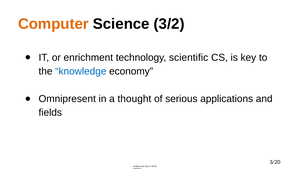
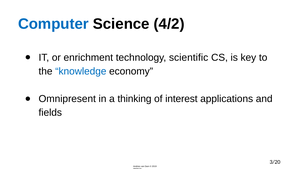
Computer colour: orange -> blue
3/2: 3/2 -> 4/2
thought: thought -> thinking
serious: serious -> interest
